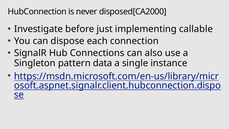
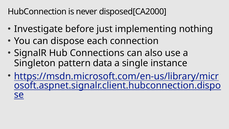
callable: callable -> nothing
